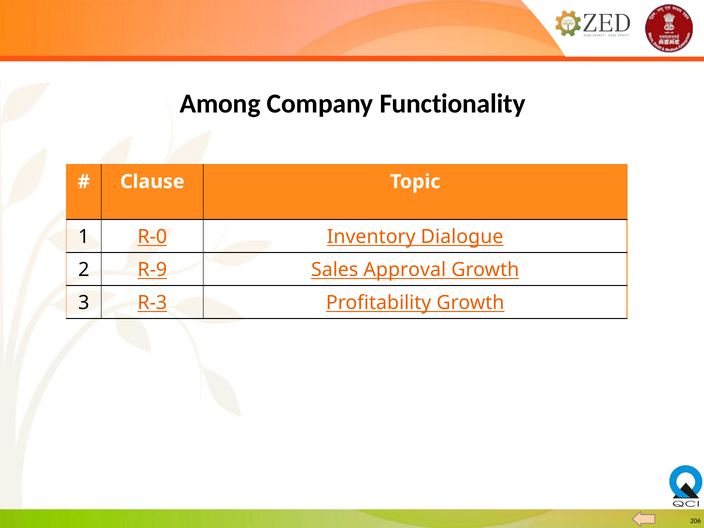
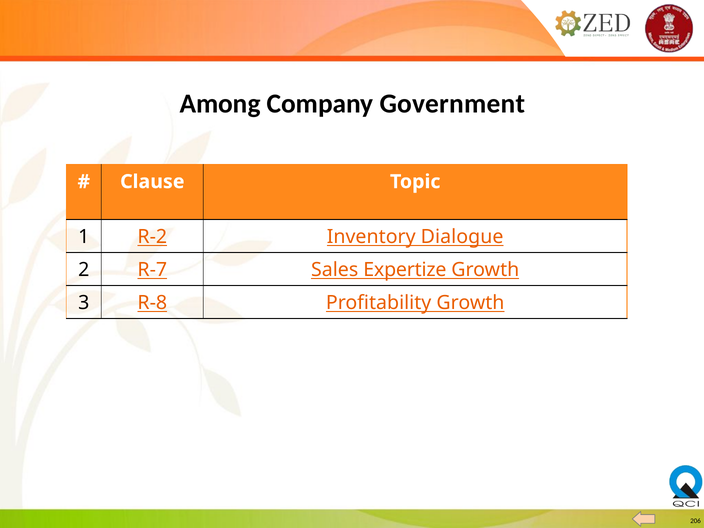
Functionality: Functionality -> Government
R-0: R-0 -> R-2
R-9: R-9 -> R-7
Approval: Approval -> Expertize
R-3: R-3 -> R-8
